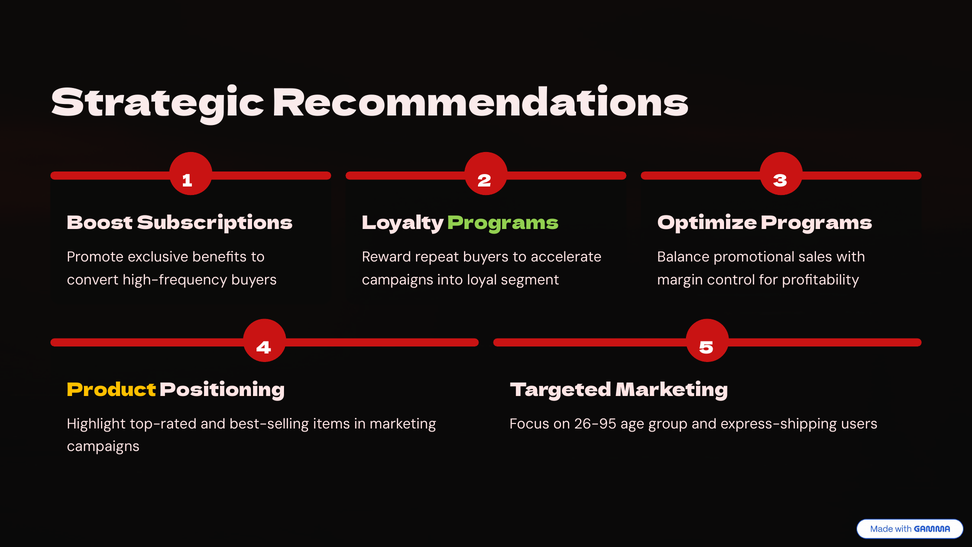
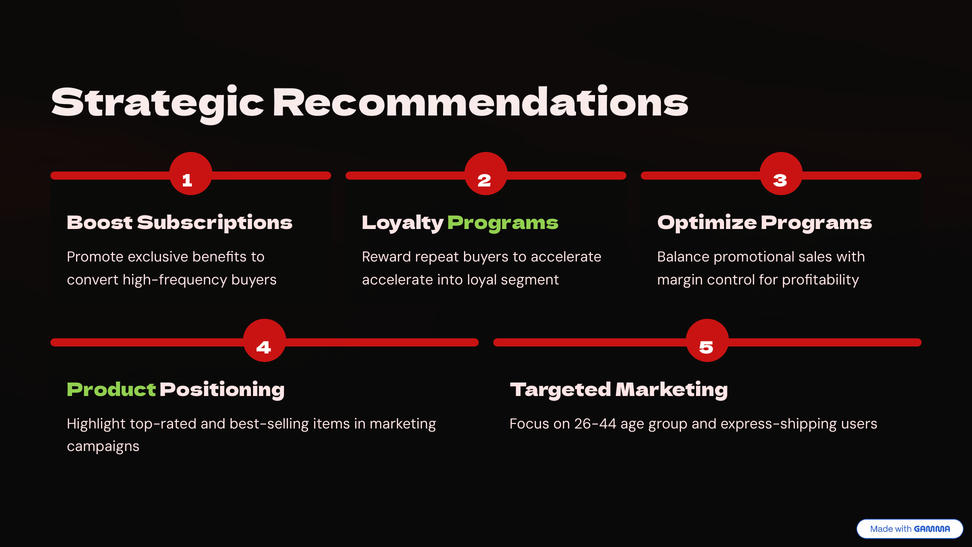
campaigns at (398, 280): campaigns -> accelerate
Product colour: yellow -> light green
26-95: 26-95 -> 26-44
